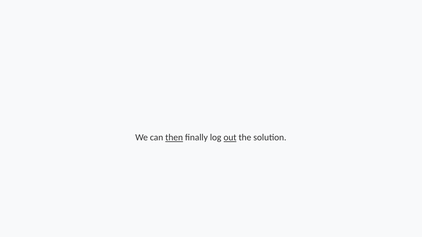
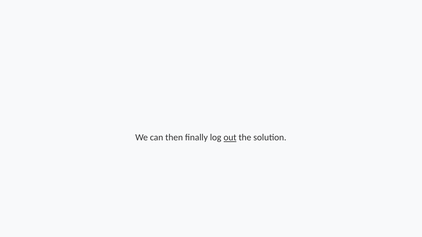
then underline: present -> none
